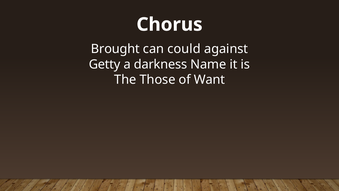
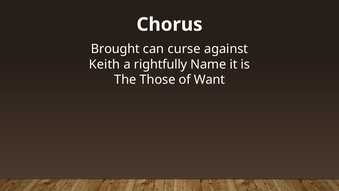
could: could -> curse
Getty: Getty -> Keith
darkness: darkness -> rightfully
